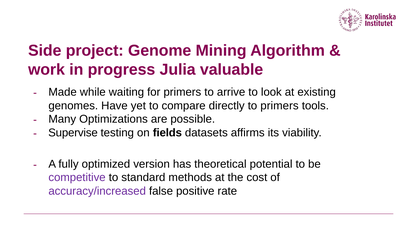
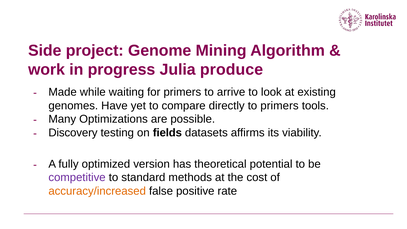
valuable: valuable -> produce
Supervise: Supervise -> Discovery
accuracy/increased colour: purple -> orange
